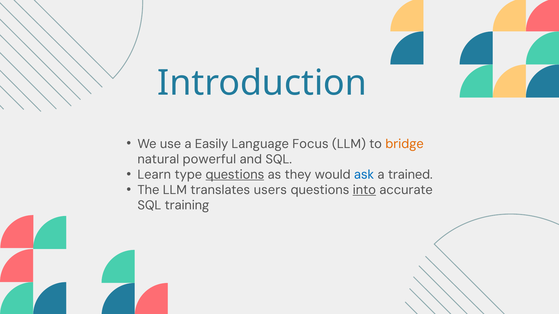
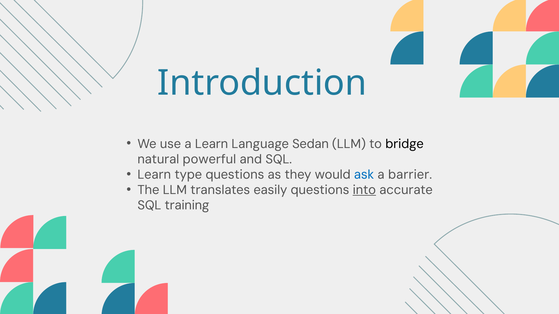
a Easily: Easily -> Learn
Focus: Focus -> Sedan
bridge colour: orange -> black
questions at (235, 175) underline: present -> none
trained: trained -> barrier
users: users -> easily
